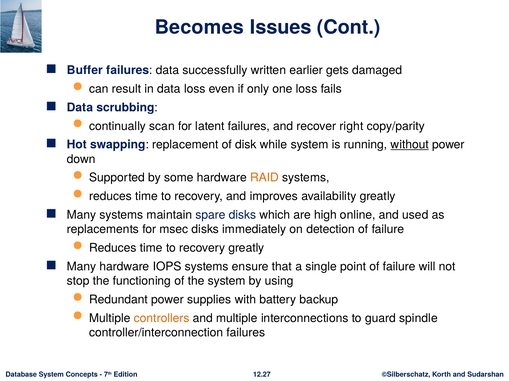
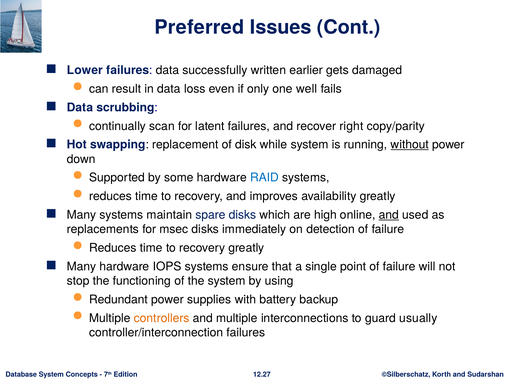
Becomes: Becomes -> Preferred
Buffer: Buffer -> Lower
one loss: loss -> well
RAID colour: orange -> blue
and at (389, 215) underline: none -> present
spindle: spindle -> usually
